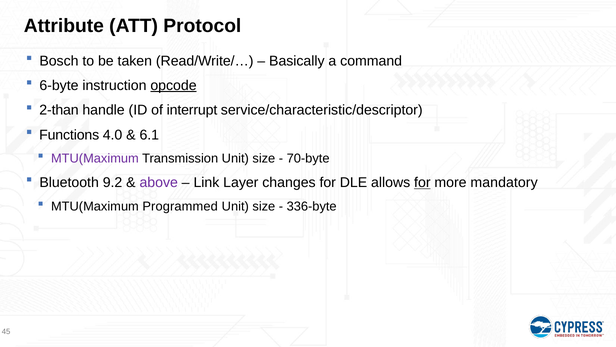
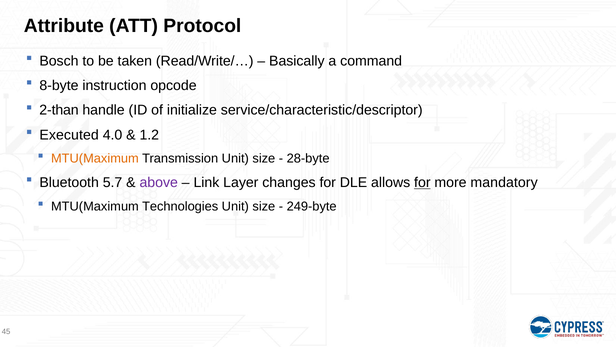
6-byte: 6-byte -> 8-byte
opcode underline: present -> none
interrupt: interrupt -> initialize
Functions: Functions -> Executed
6.1: 6.1 -> 1.2
MTU(Maximum at (95, 158) colour: purple -> orange
70-byte: 70-byte -> 28-byte
9.2: 9.2 -> 5.7
Programmed: Programmed -> Technologies
336-byte: 336-byte -> 249-byte
